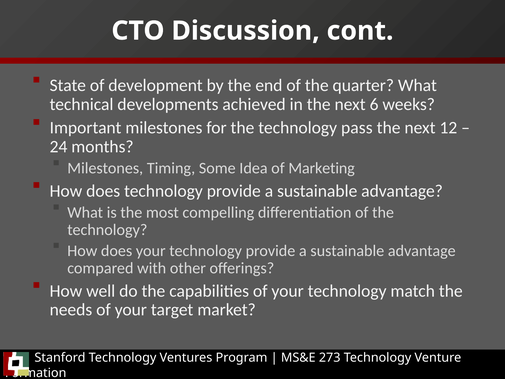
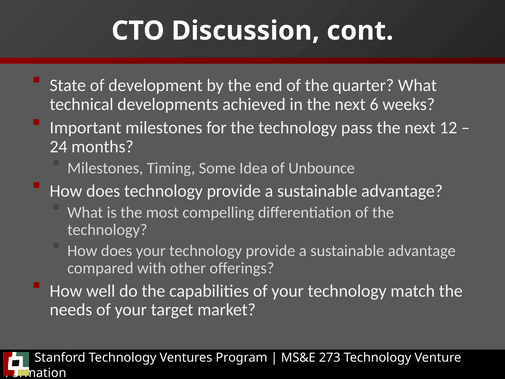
Marketing: Marketing -> Unbounce
